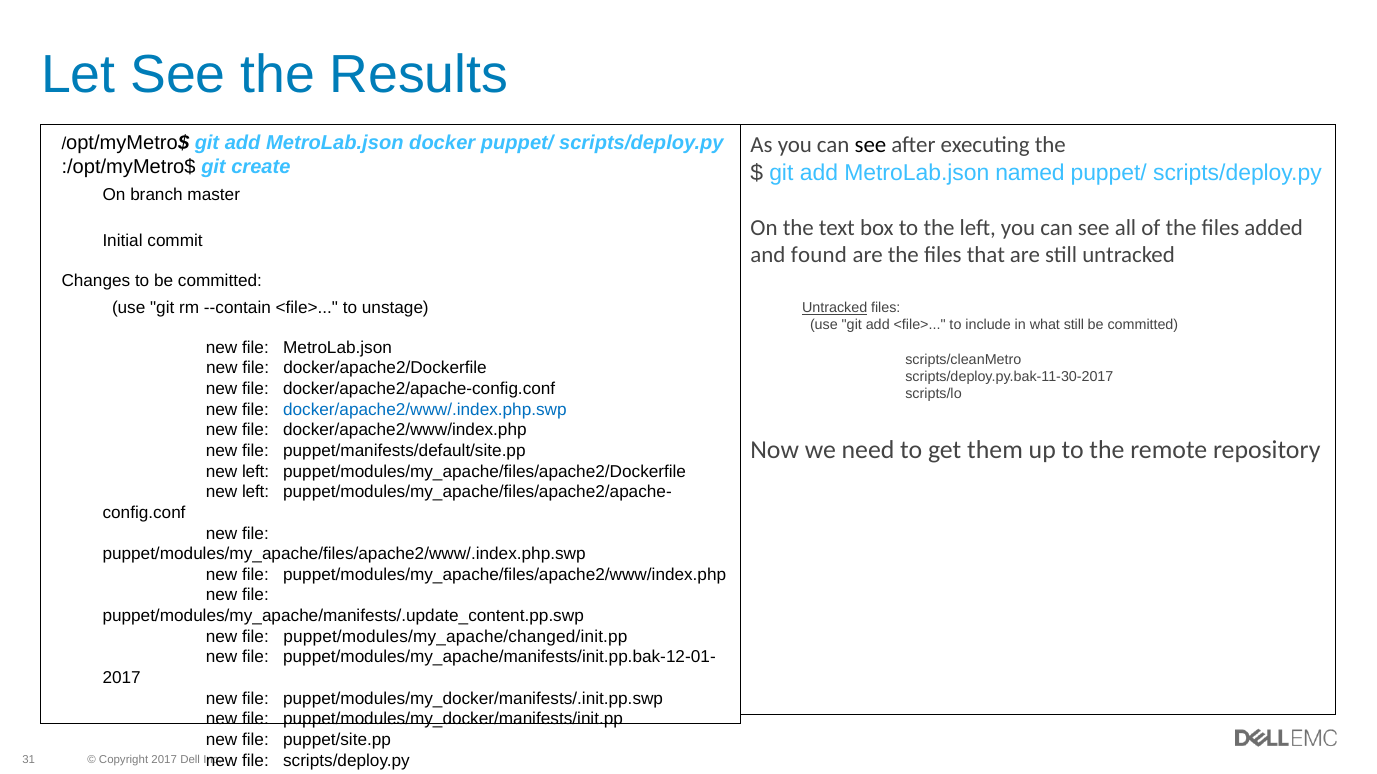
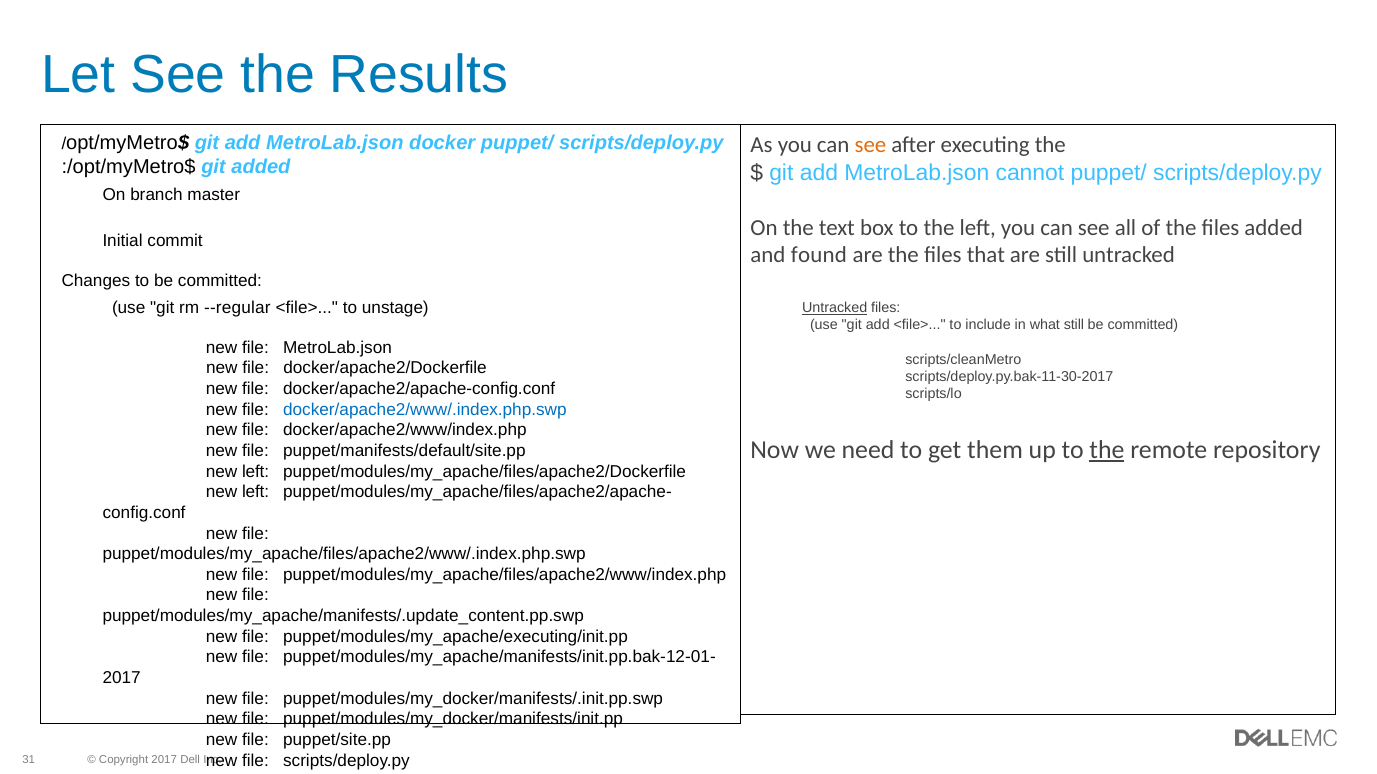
see at (870, 145) colour: black -> orange
git create: create -> added
named: named -> cannot
--contain: --contain -> --regular
the at (1107, 450) underline: none -> present
puppet/modules/my_apache/changed/init.pp: puppet/modules/my_apache/changed/init.pp -> puppet/modules/my_apache/executing/init.pp
